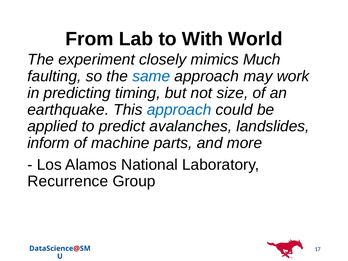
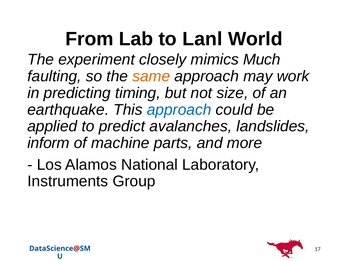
With: With -> Lanl
same colour: blue -> orange
Recurrence: Recurrence -> Instruments
